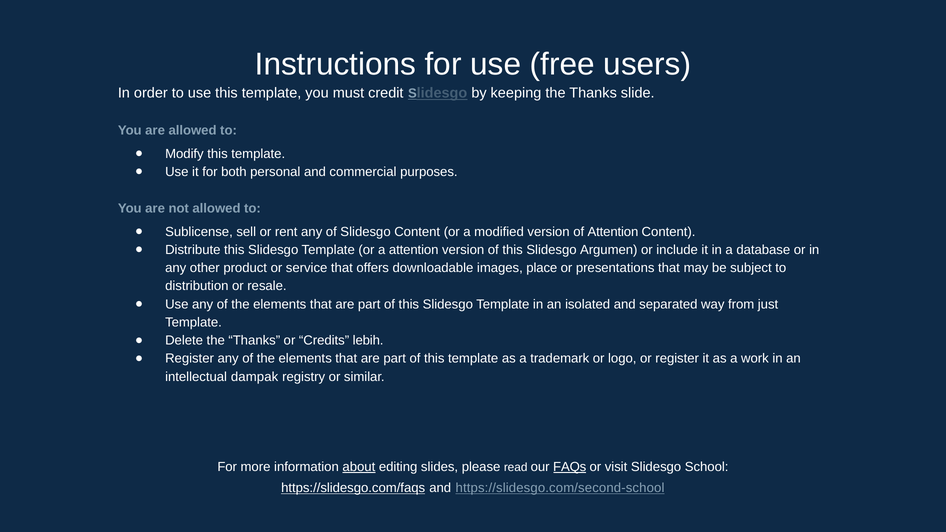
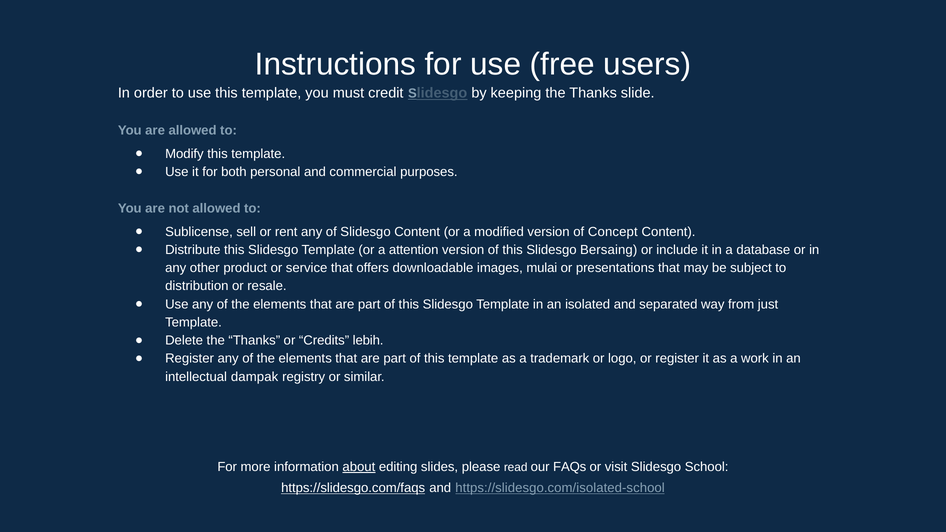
of Attention: Attention -> Concept
Argumen: Argumen -> Bersaing
place: place -> mulai
FAQs underline: present -> none
https://slidesgo.com/second-school: https://slidesgo.com/second-school -> https://slidesgo.com/isolated-school
